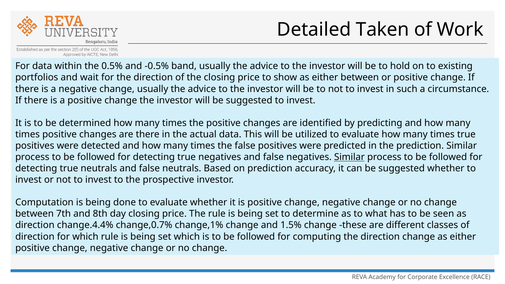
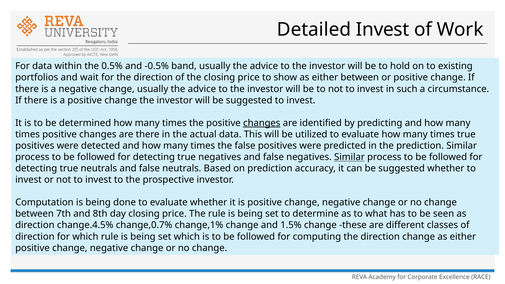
Detailed Taken: Taken -> Invest
changes at (262, 123) underline: none -> present
change.4.4%: change.4.4% -> change.4.5%
